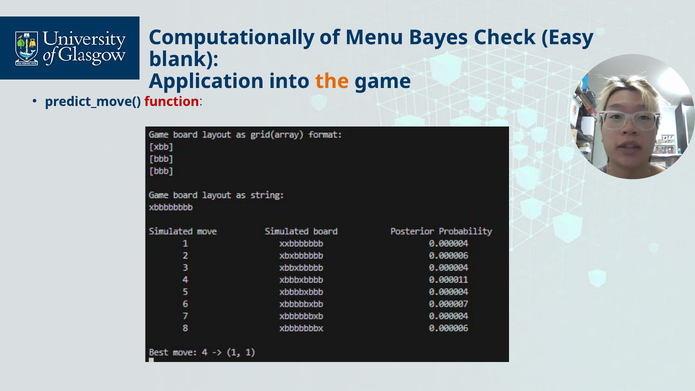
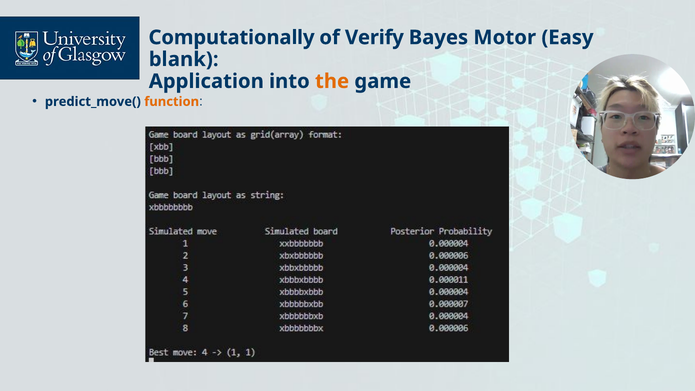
Menu: Menu -> Verify
Check: Check -> Motor
function colour: red -> orange
